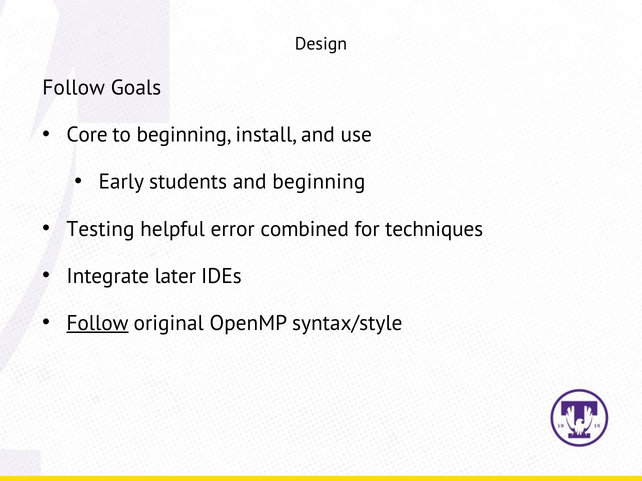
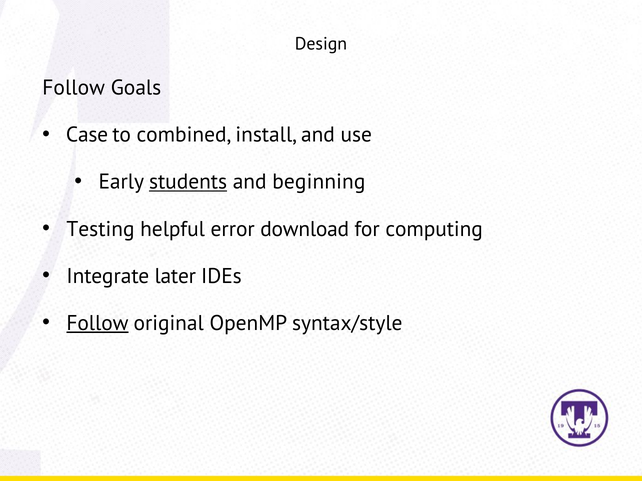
Core: Core -> Case
to beginning: beginning -> combined
students underline: none -> present
combined: combined -> download
techniques: techniques -> computing
